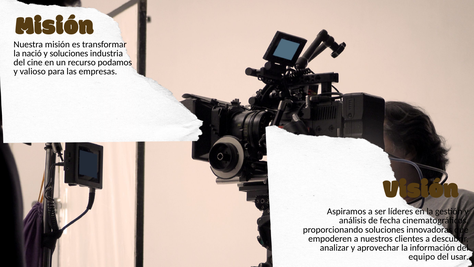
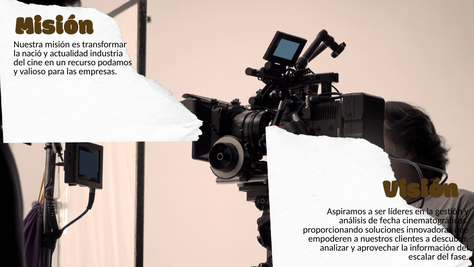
y soluciones: soluciones -> actualidad
equipo: equipo -> escalar
usar: usar -> fase
